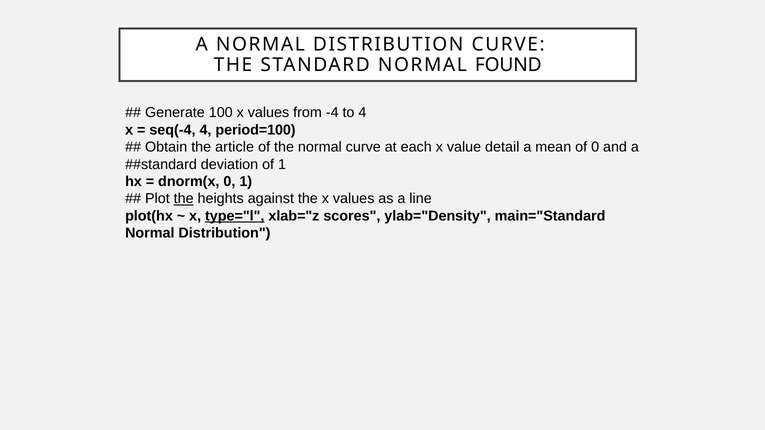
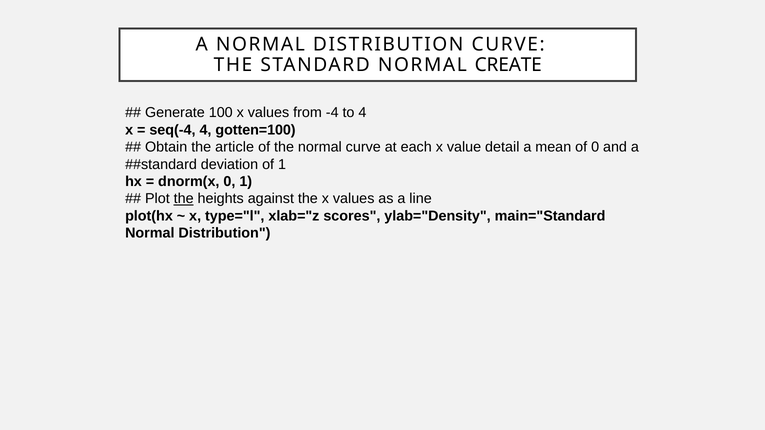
FOUND: FOUND -> CREATE
period=100: period=100 -> gotten=100
type="l underline: present -> none
